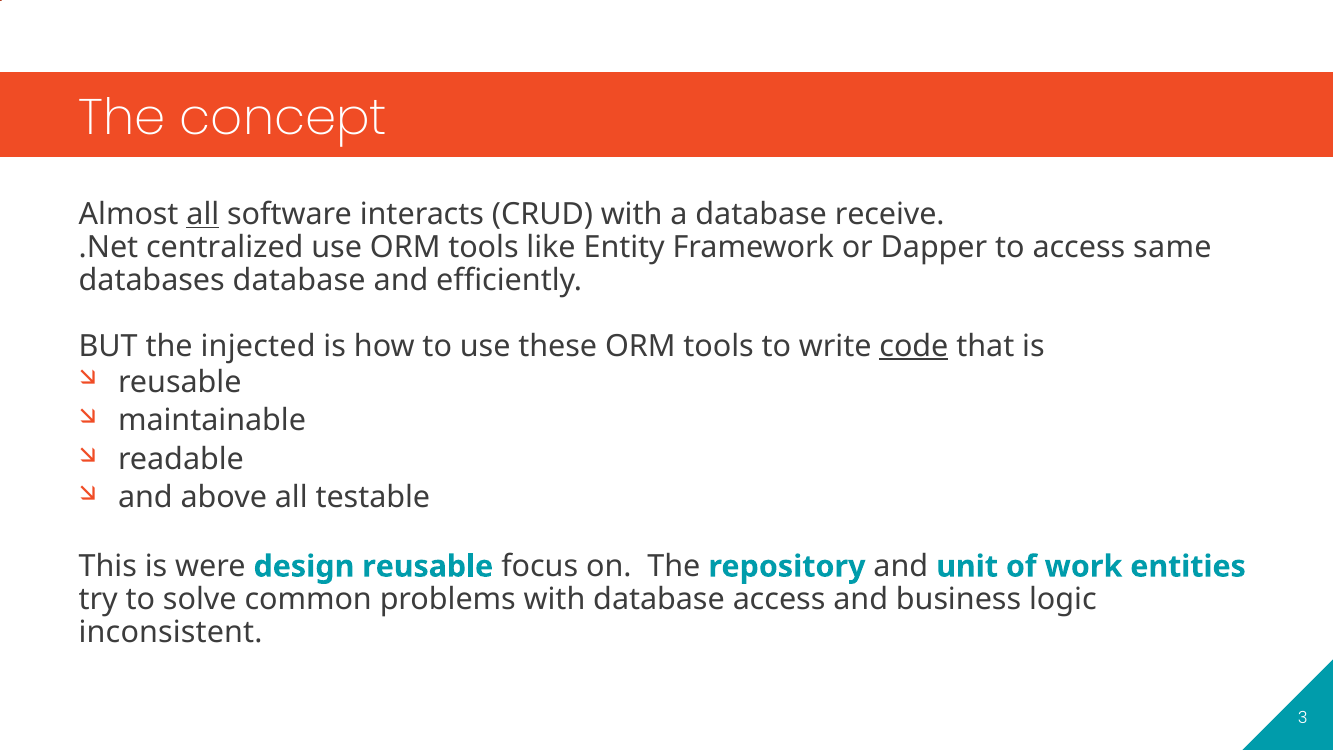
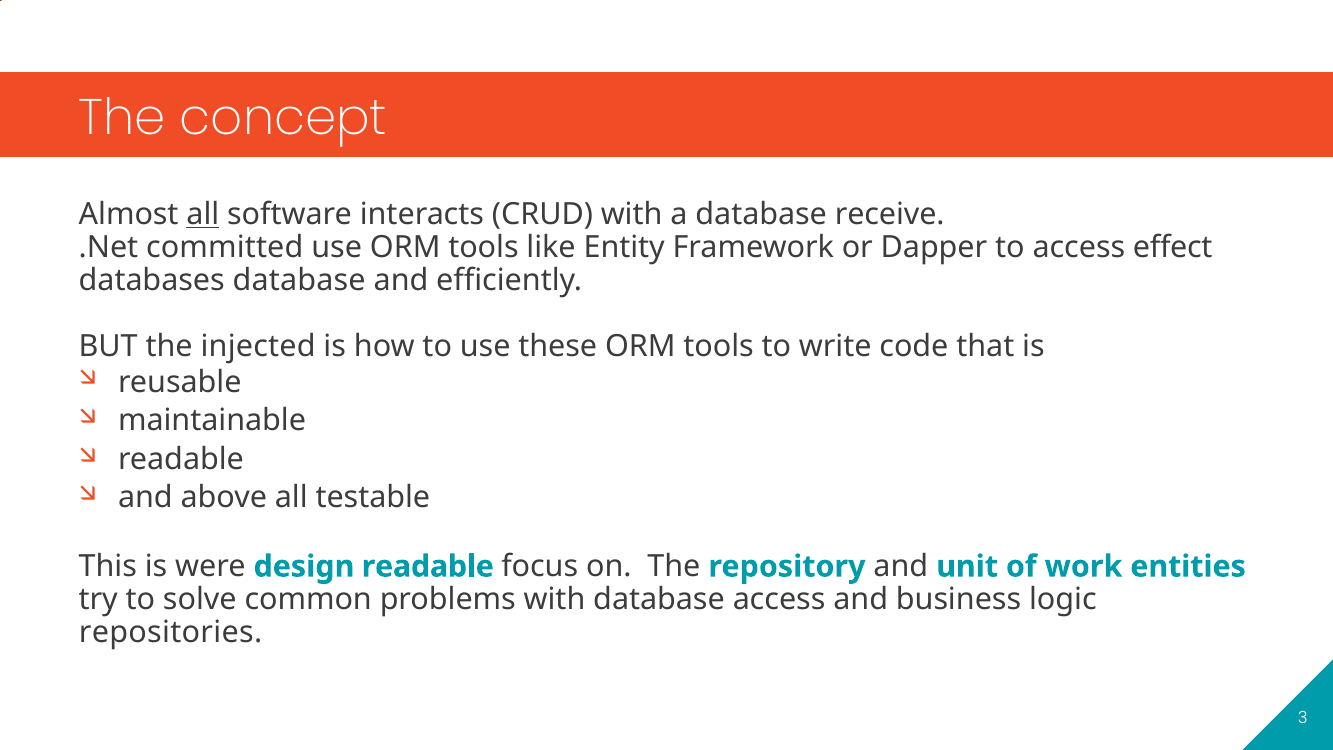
centralized: centralized -> committed
same: same -> effect
code underline: present -> none
design reusable: reusable -> readable
inconsistent: inconsistent -> repositories
